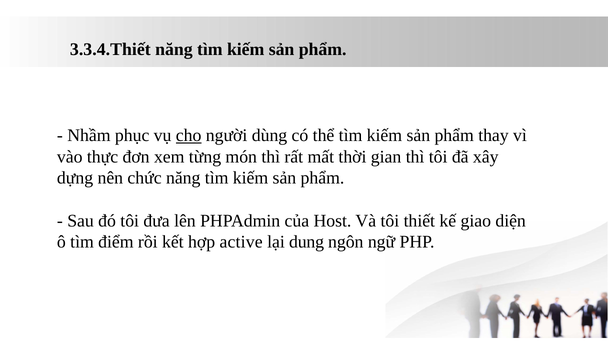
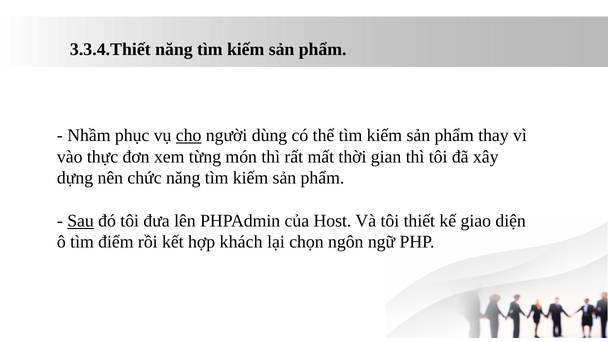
Sau underline: none -> present
active: active -> khách
dung: dung -> chọn
